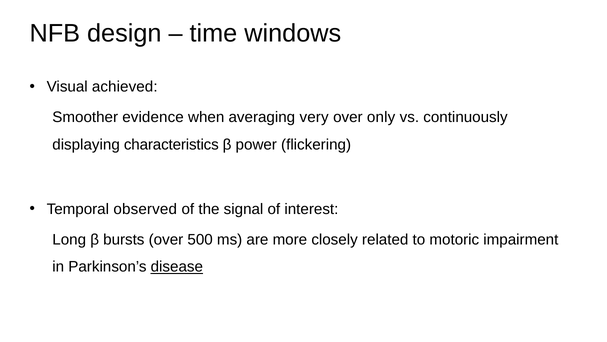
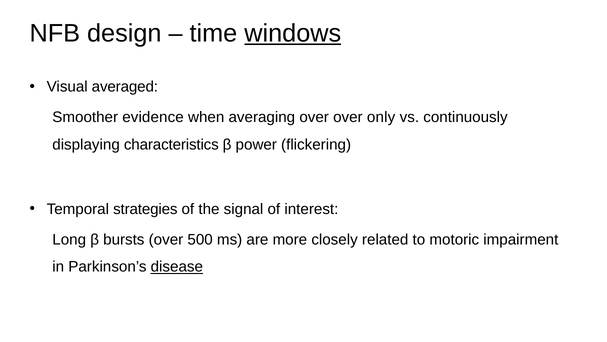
windows underline: none -> present
achieved: achieved -> averaged
averaging very: very -> over
observed: observed -> strategies
